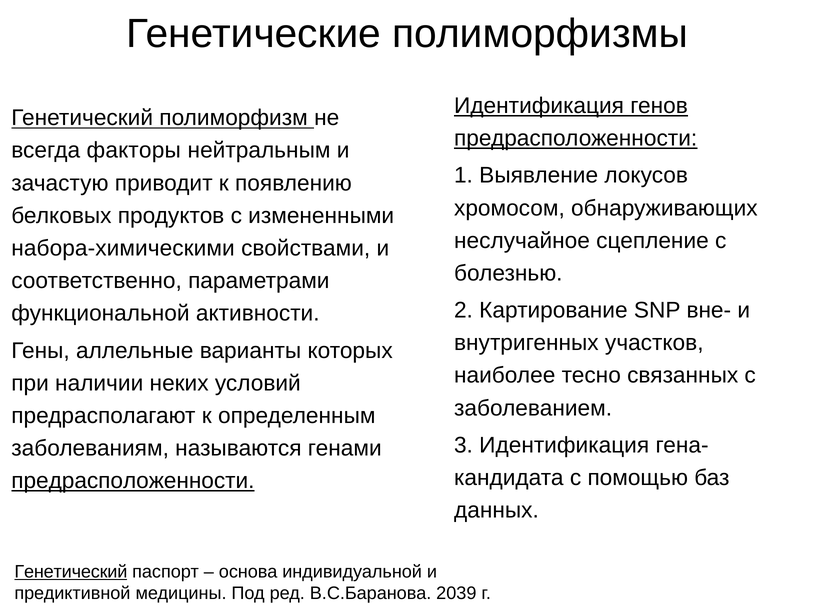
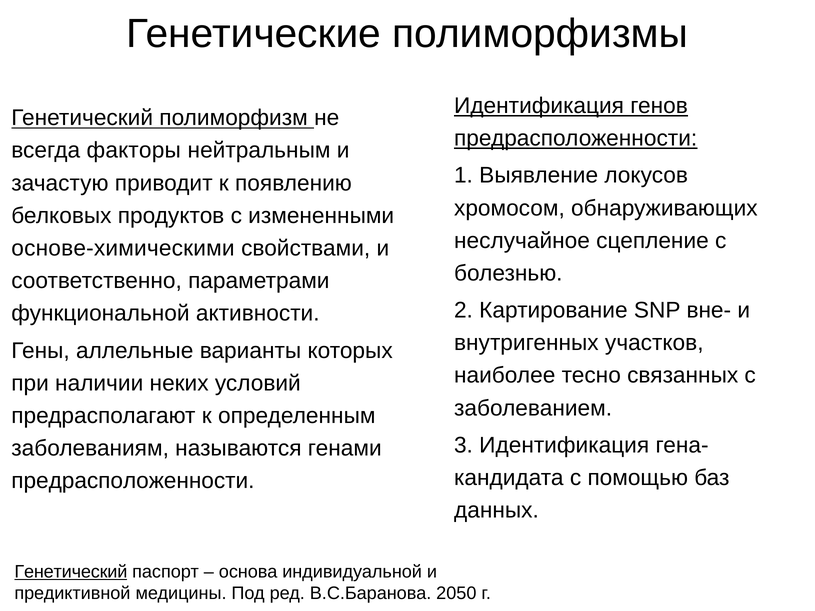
набора-химическими: набора-химическими -> основе-химическими
предрасположенности at (133, 481) underline: present -> none
2039: 2039 -> 2050
